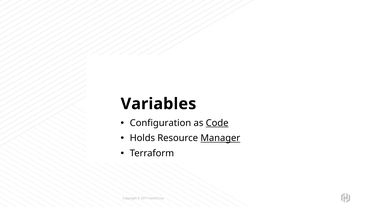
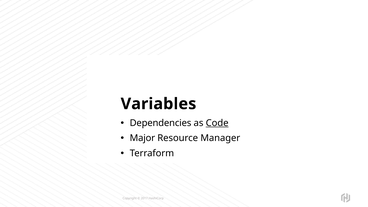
Configuration: Configuration -> Dependencies
Holds: Holds -> Major
Manager underline: present -> none
